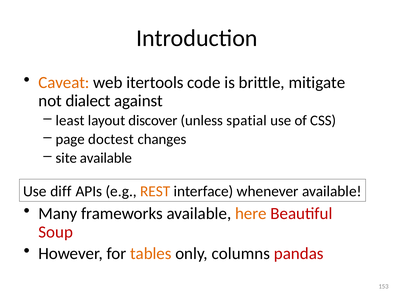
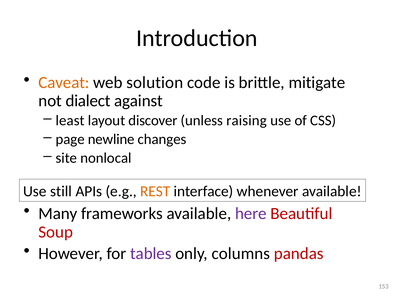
itertools: itertools -> solution
spatial: spatial -> raising
doctest: doctest -> newline
site available: available -> nonlocal
diff: diff -> still
here colour: orange -> purple
tables colour: orange -> purple
